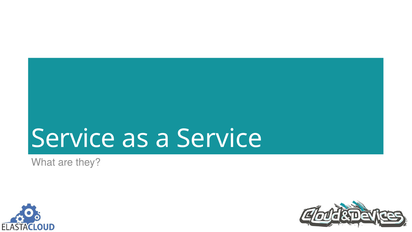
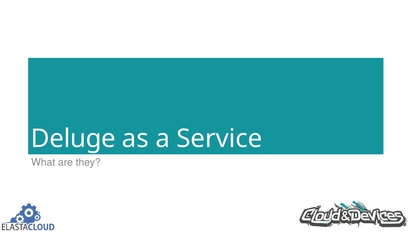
Service at (73, 139): Service -> Deluge
